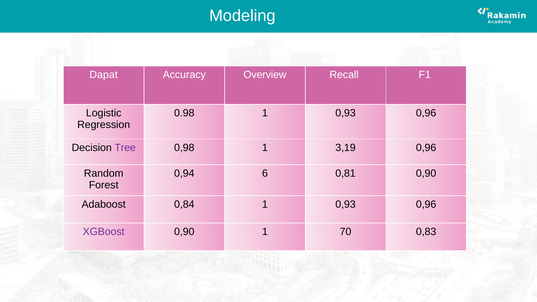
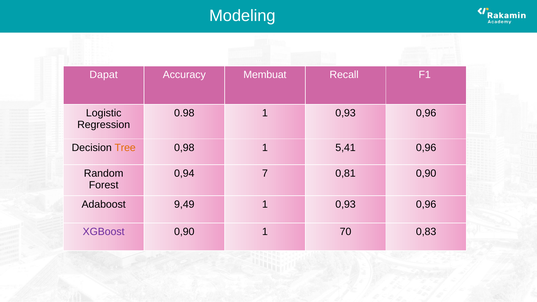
Overview: Overview -> Membuat
Tree colour: purple -> orange
3,19: 3,19 -> 5,41
6: 6 -> 7
0,84: 0,84 -> 9,49
